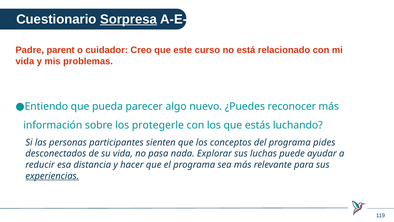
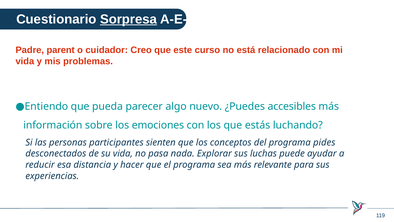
reconocer: reconocer -> accesibles
protegerle: protegerle -> emociones
experiencias underline: present -> none
